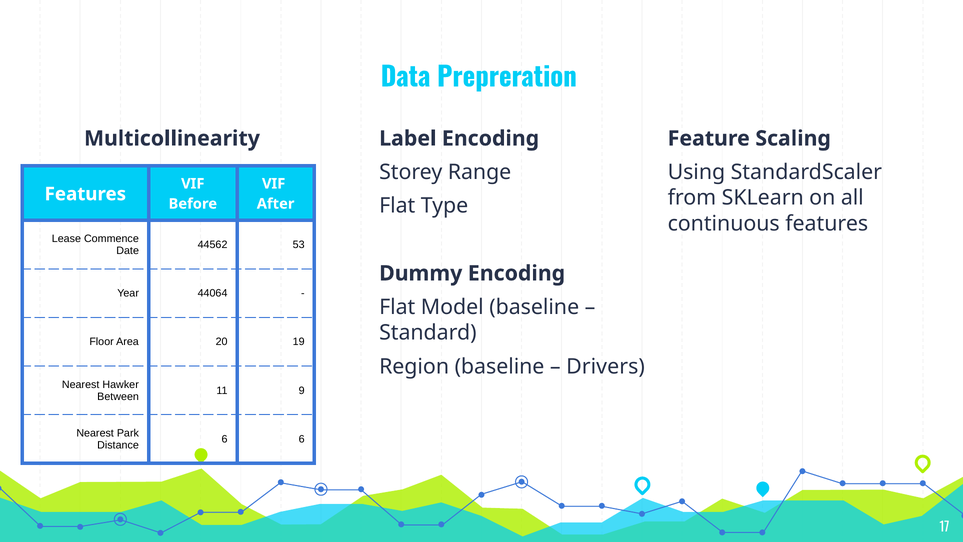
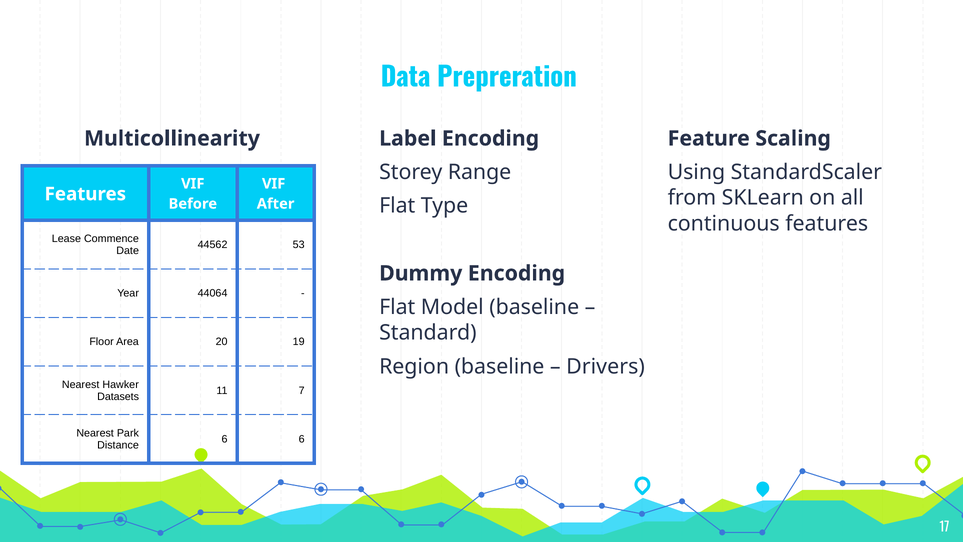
9: 9 -> 7
Between: Between -> Datasets
